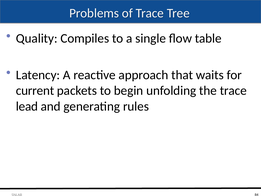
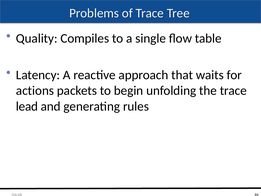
current: current -> actions
